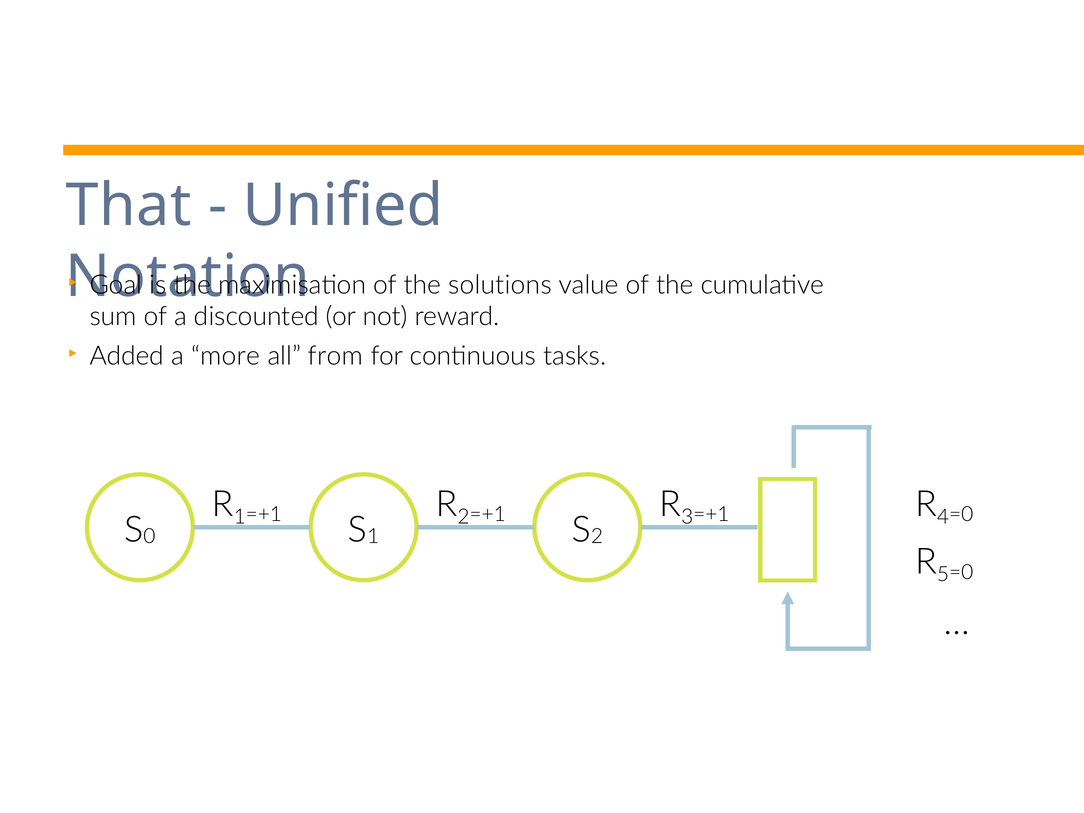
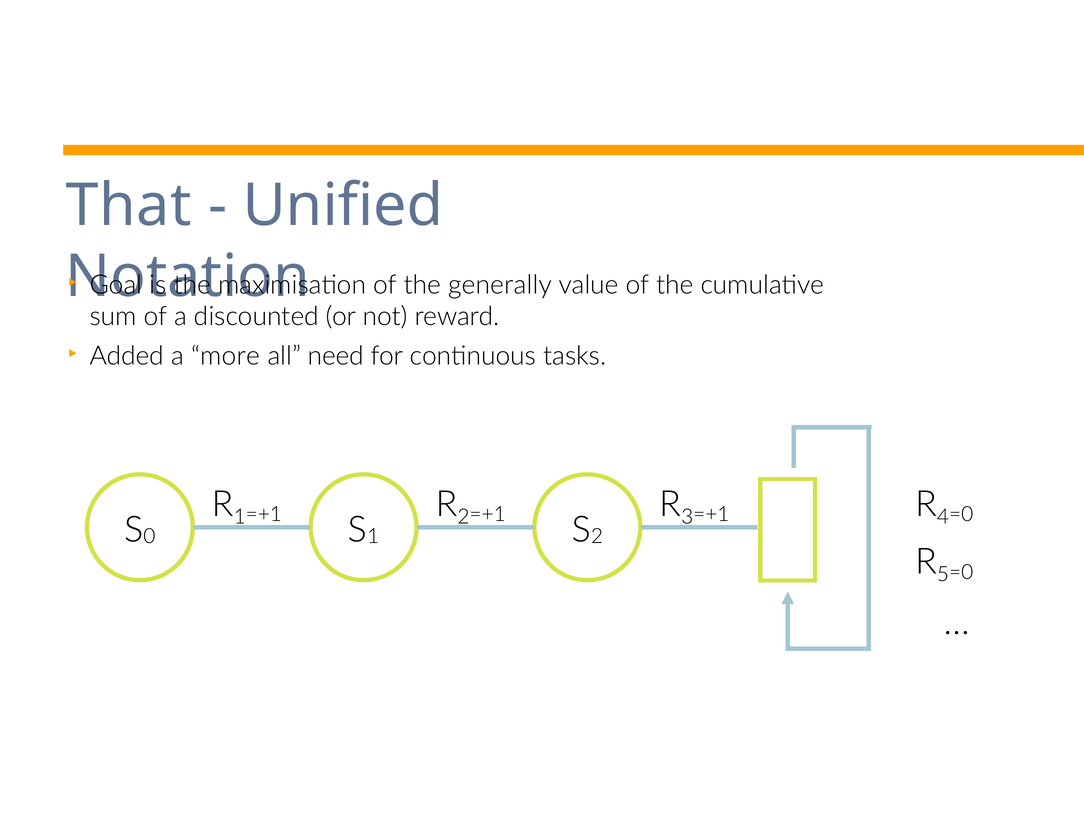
solutions: solutions -> generally
from: from -> need
